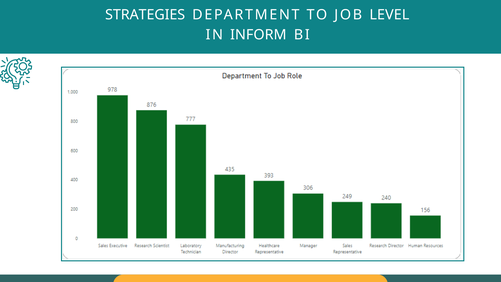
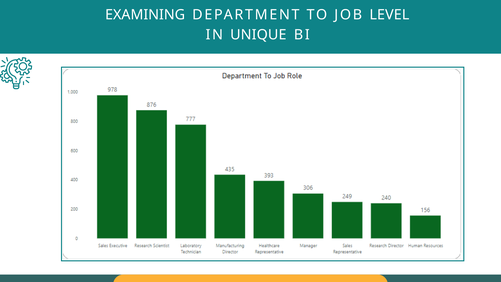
STRATEGIES: STRATEGIES -> EXAMINING
INFORM: INFORM -> UNIQUE
